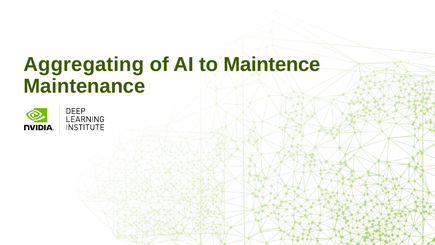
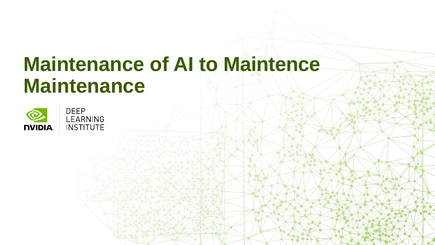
Aggregating at (84, 64): Aggregating -> Maintenance
